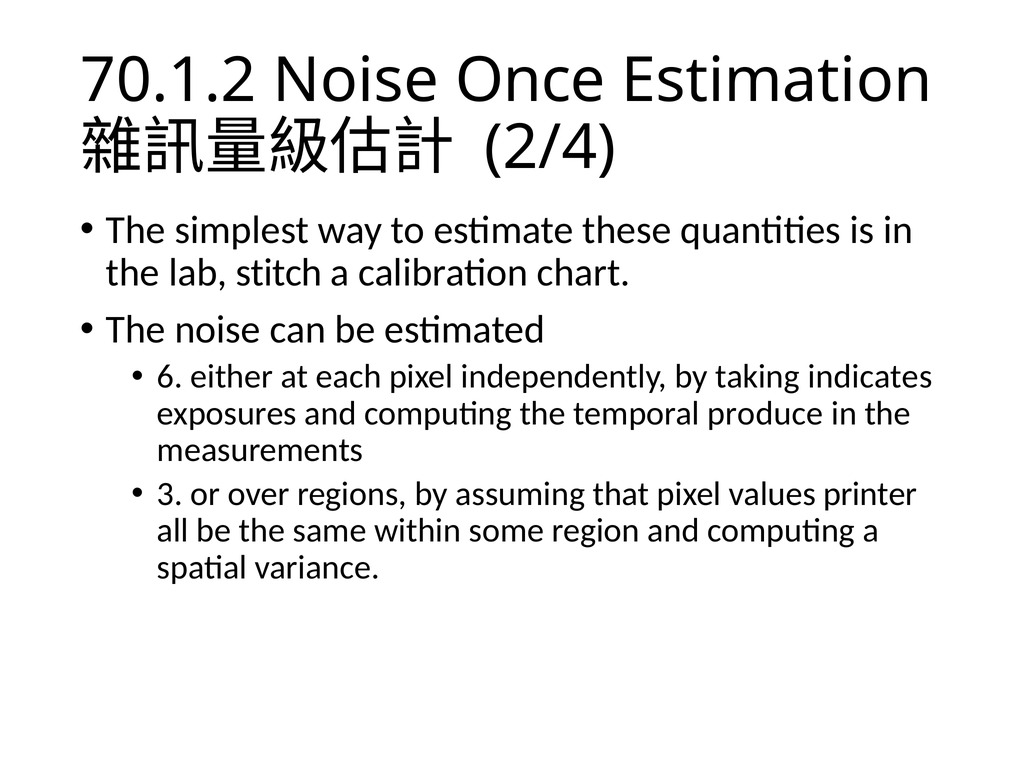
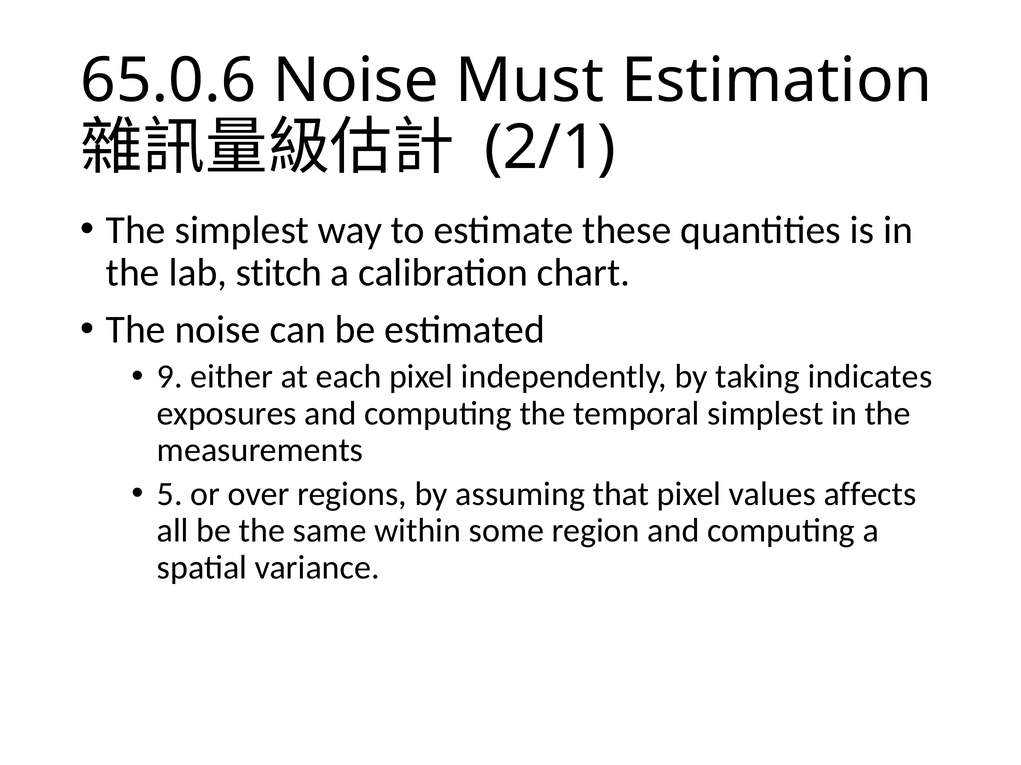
70.1.2: 70.1.2 -> 65.0.6
Once: Once -> Must
2/4: 2/4 -> 2/1
6: 6 -> 9
temporal produce: produce -> simplest
3: 3 -> 5
printer: printer -> affects
